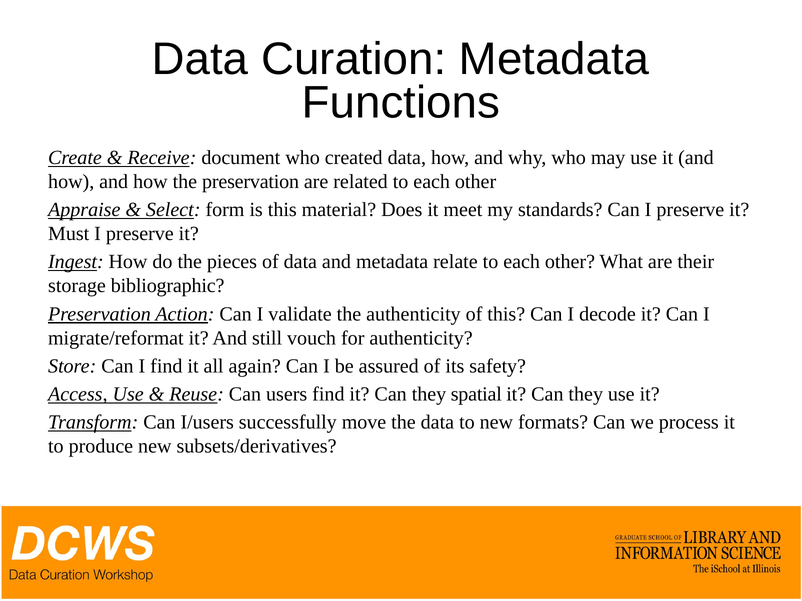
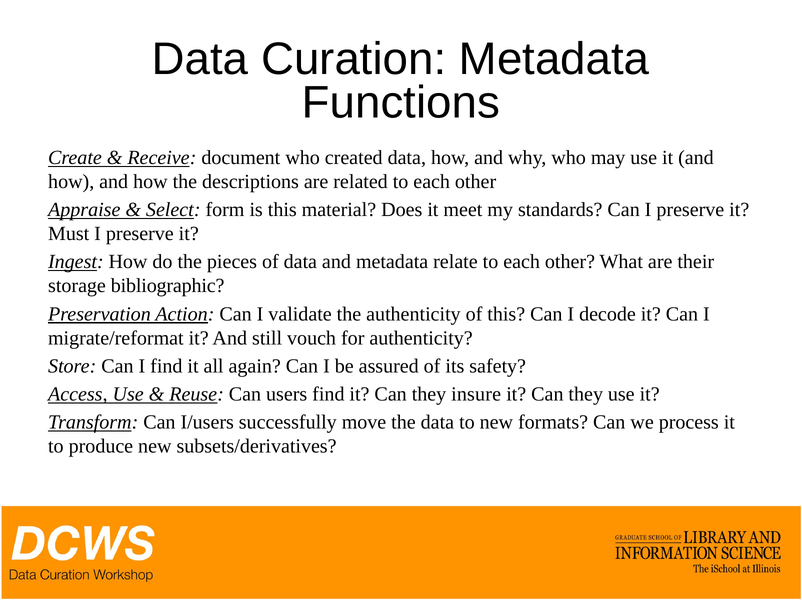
the preservation: preservation -> descriptions
spatial: spatial -> insure
